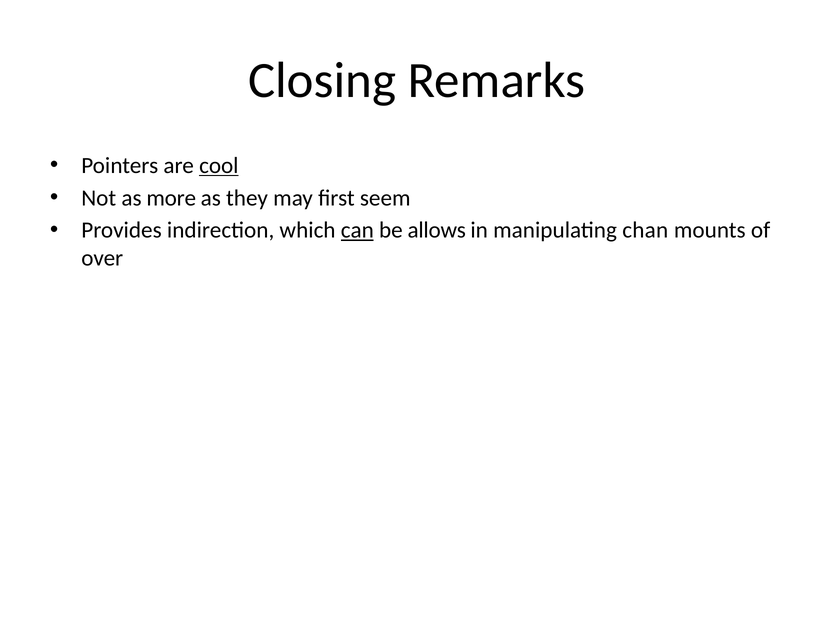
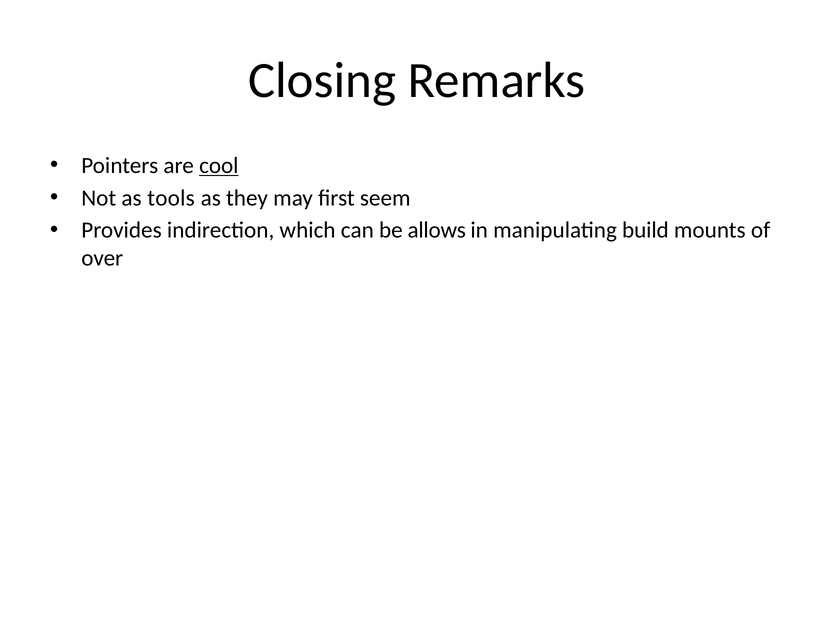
more: more -> tools
can underline: present -> none
chan: chan -> build
